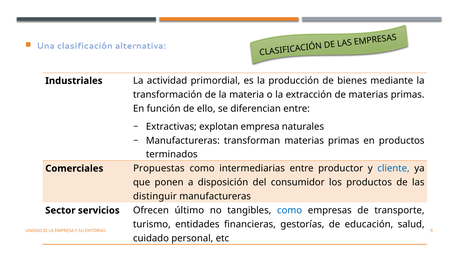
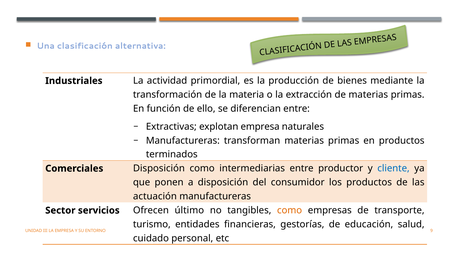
Comerciales Propuestas: Propuestas -> Disposición
distinguir: distinguir -> actuación
como at (290, 210) colour: blue -> orange
